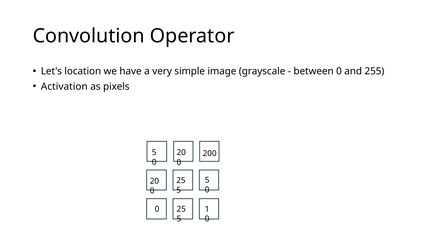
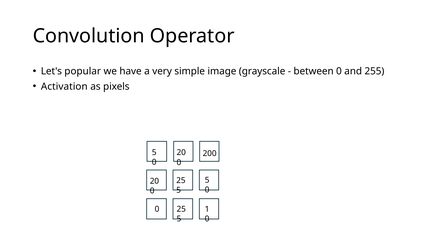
location: location -> popular
